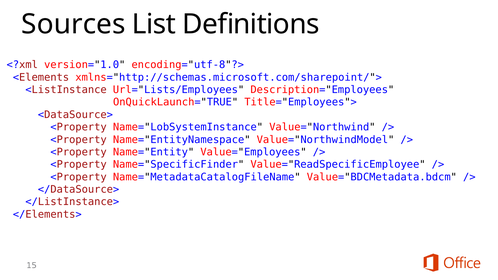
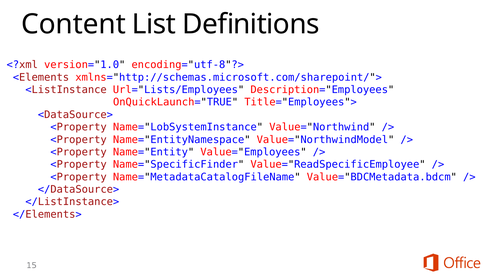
Sources: Sources -> Content
